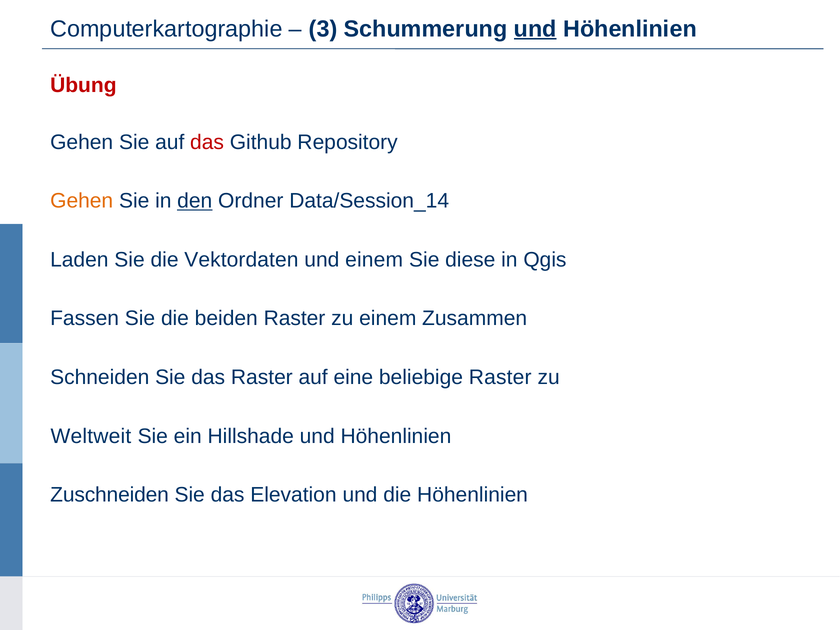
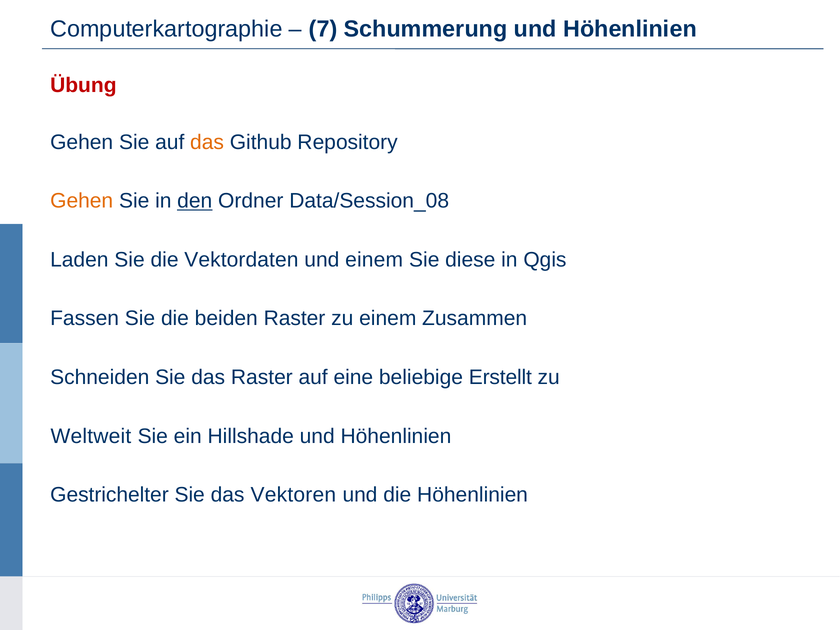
3: 3 -> 7
und at (535, 29) underline: present -> none
das at (207, 142) colour: red -> orange
Data/Session_14: Data/Session_14 -> Data/Session_08
beliebige Raster: Raster -> Erstellt
Zuschneiden: Zuschneiden -> Gestrichelter
Elevation: Elevation -> Vektoren
